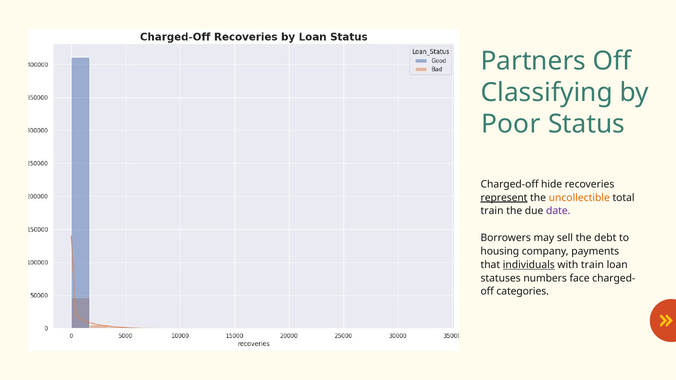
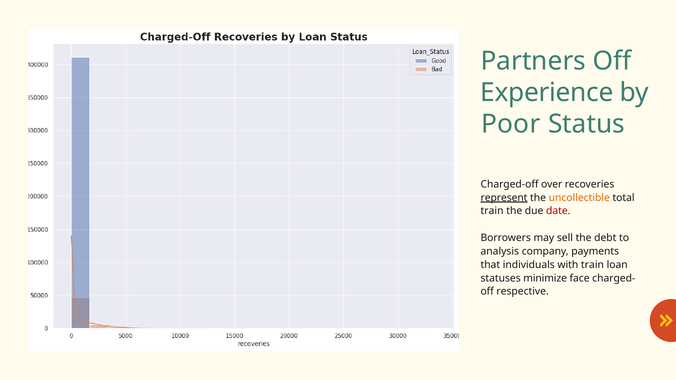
Classifying: Classifying -> Experience
hide: hide -> over
date colour: purple -> red
housing: housing -> analysis
individuals underline: present -> none
numbers: numbers -> minimize
categories: categories -> respective
